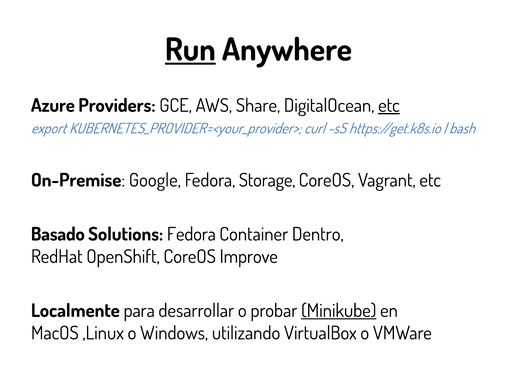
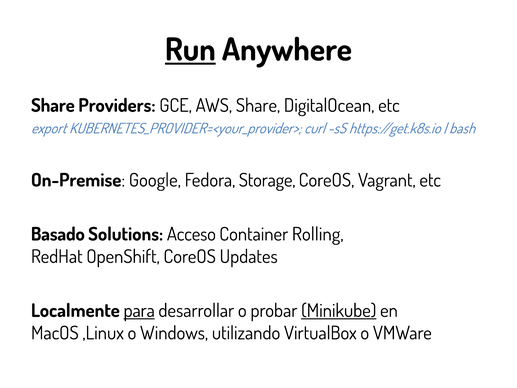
Azure at (53, 106): Azure -> Share
etc at (389, 106) underline: present -> none
Solutions Fedora: Fedora -> Acceso
Dentro: Dentro -> Rolling
Improve: Improve -> Updates
para underline: none -> present
